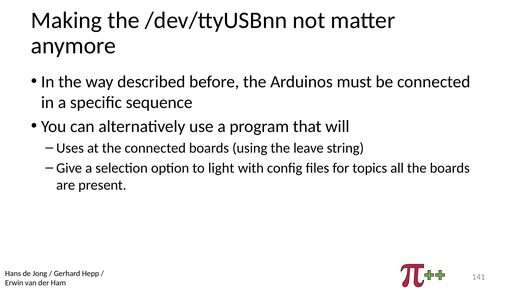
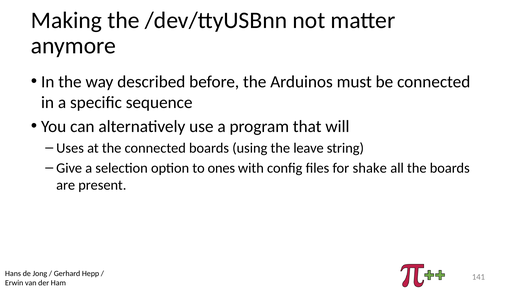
light: light -> ones
topics: topics -> shake
